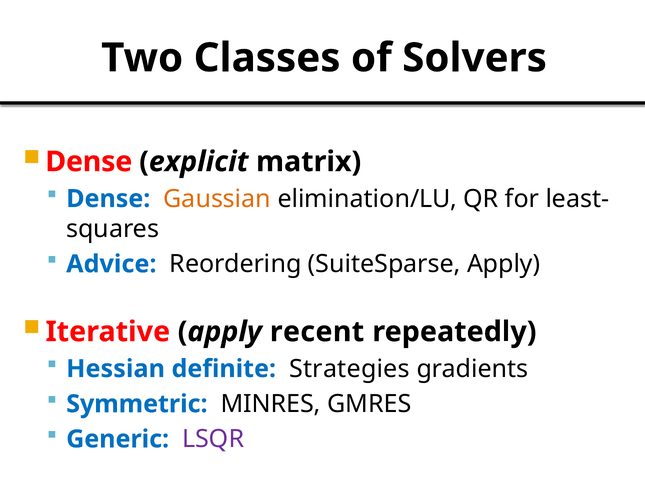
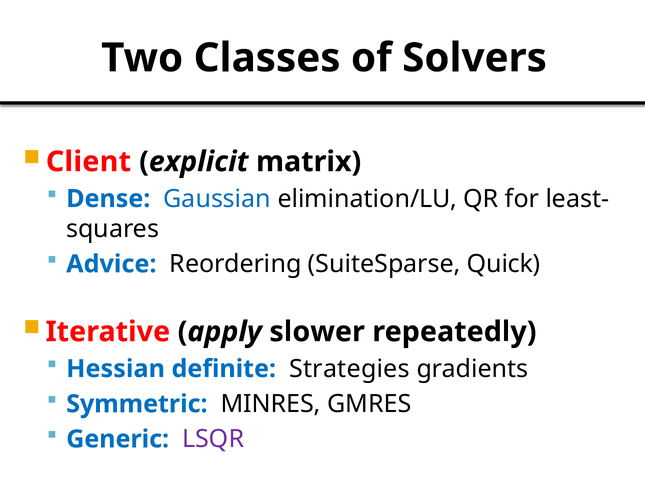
Dense at (89, 162): Dense -> Client
Gaussian colour: orange -> blue
SuiteSparse Apply: Apply -> Quick
recent: recent -> slower
